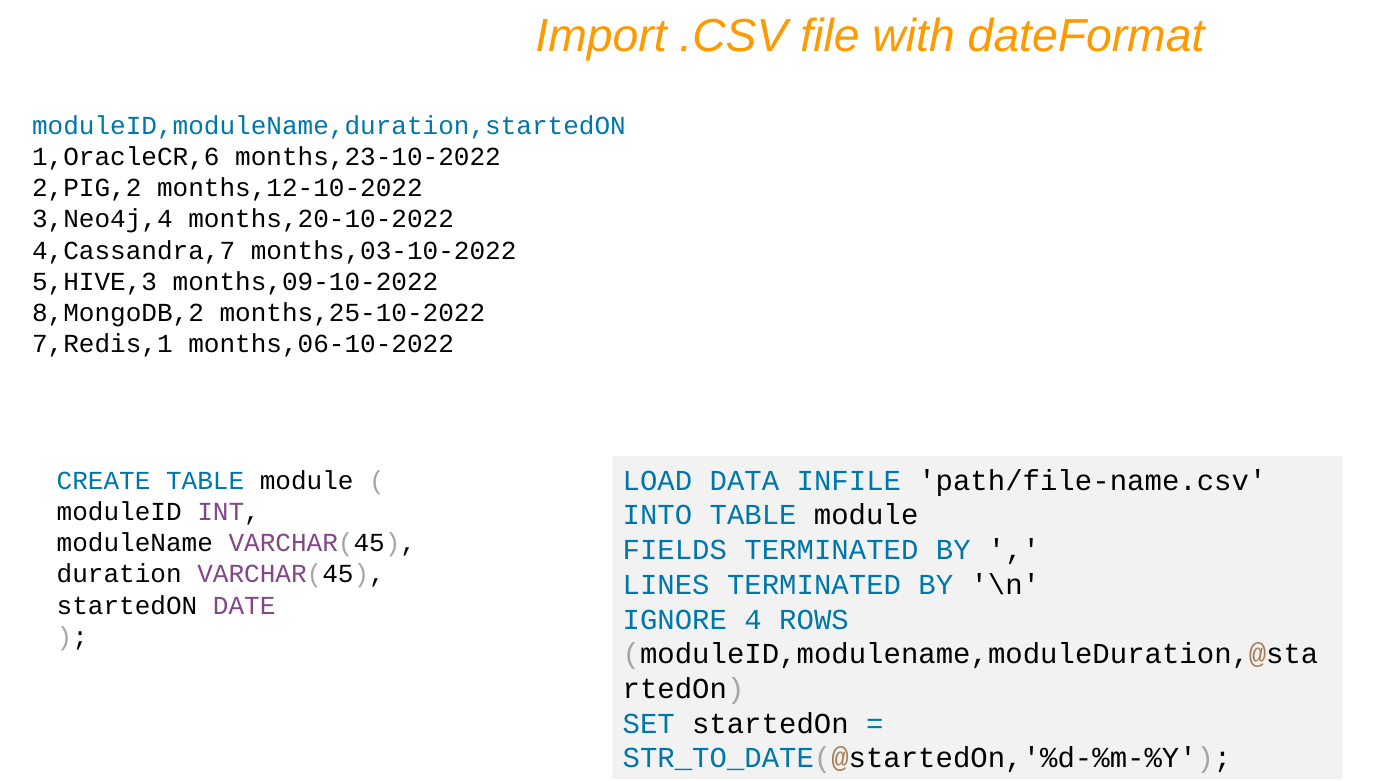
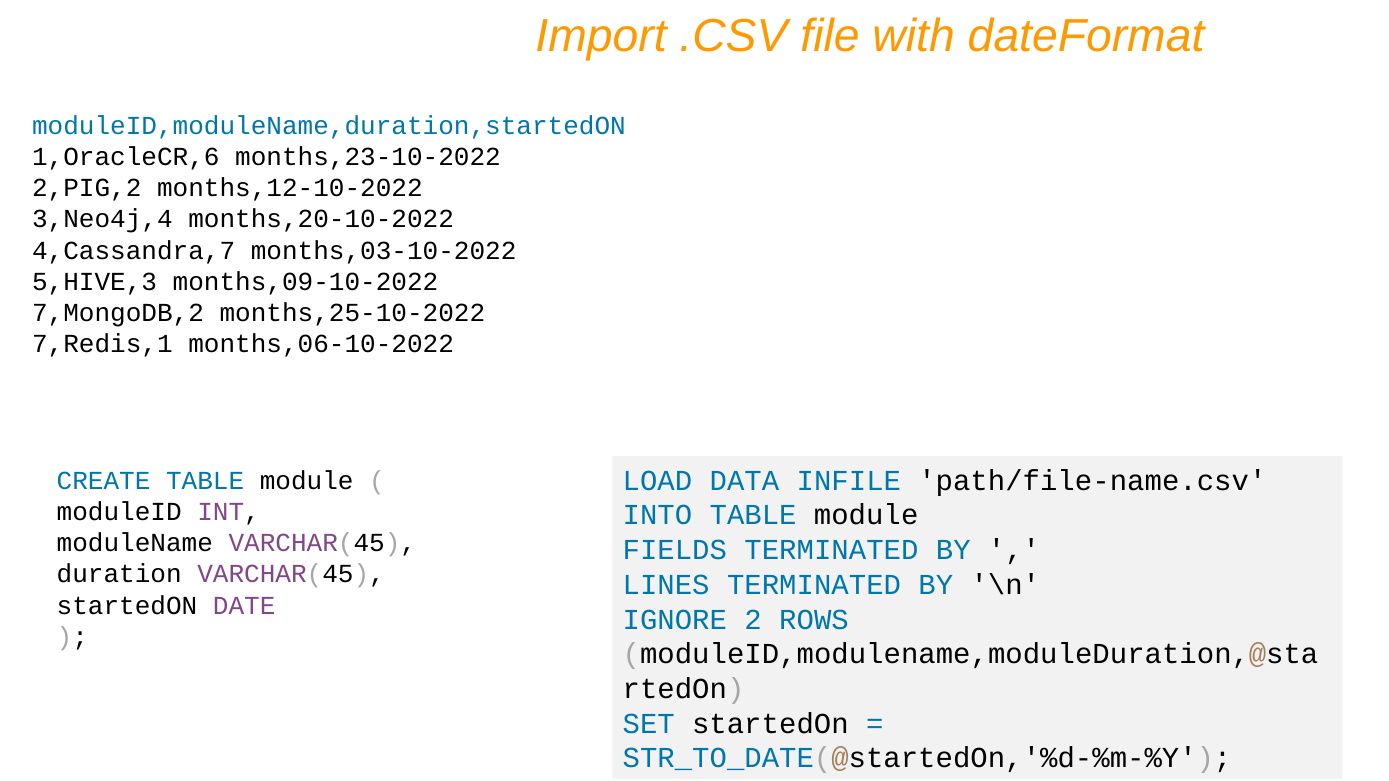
8,MongoDB,2: 8,MongoDB,2 -> 7,MongoDB,2
4: 4 -> 2
